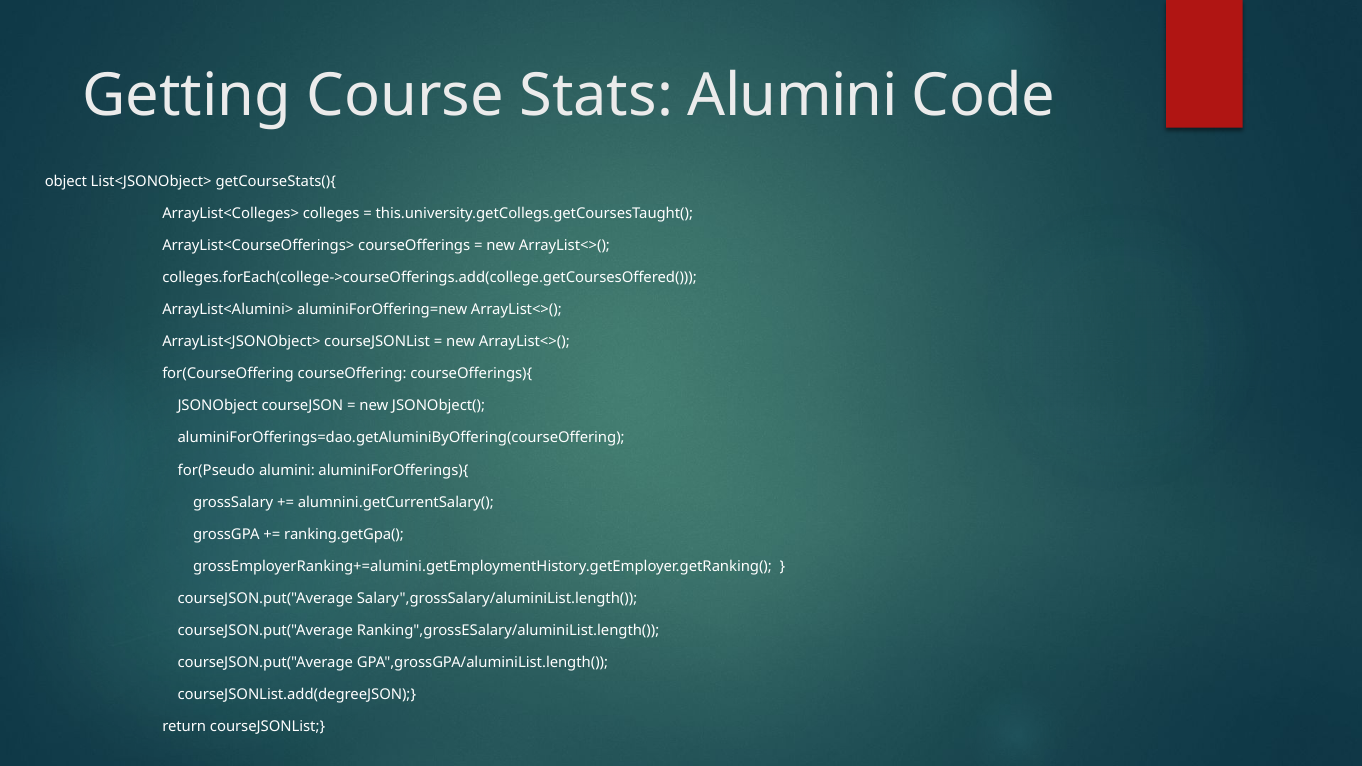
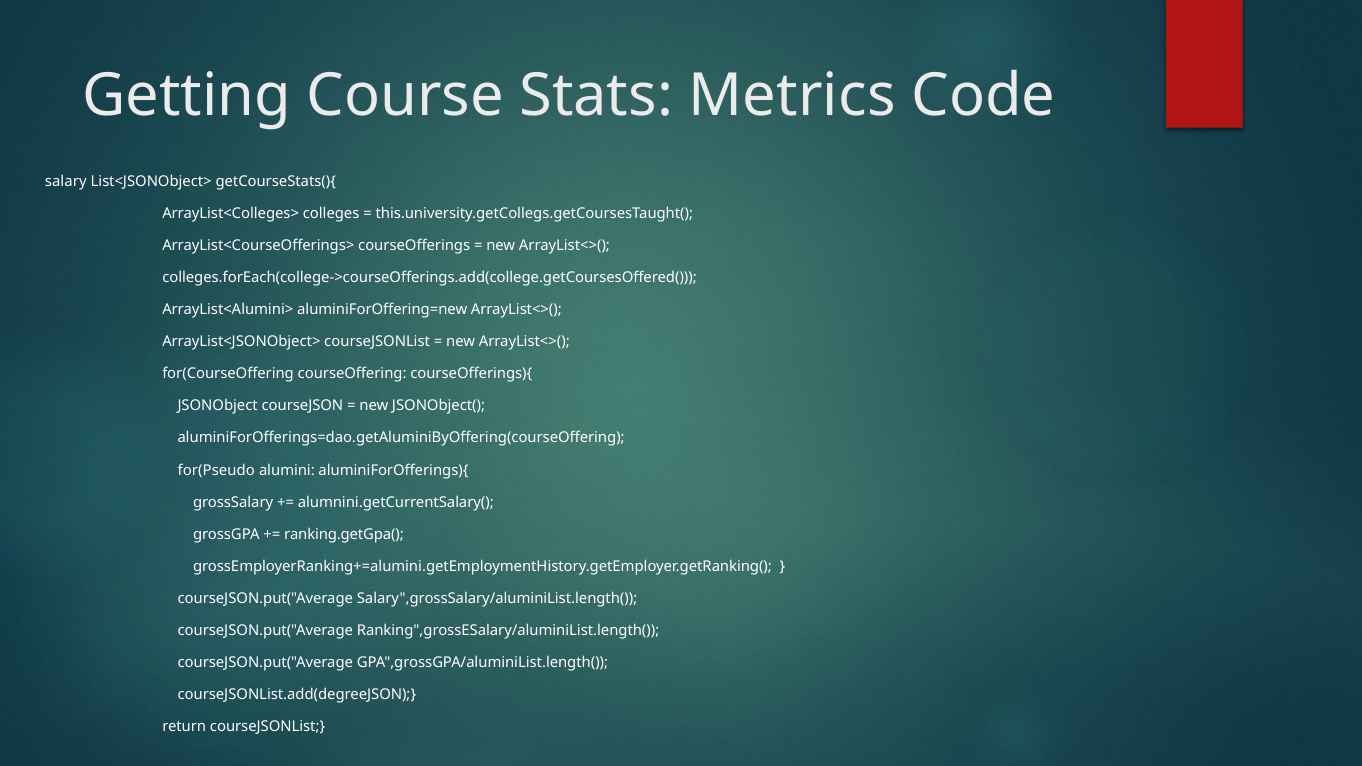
Stats Alumini: Alumini -> Metrics
object: object -> salary
